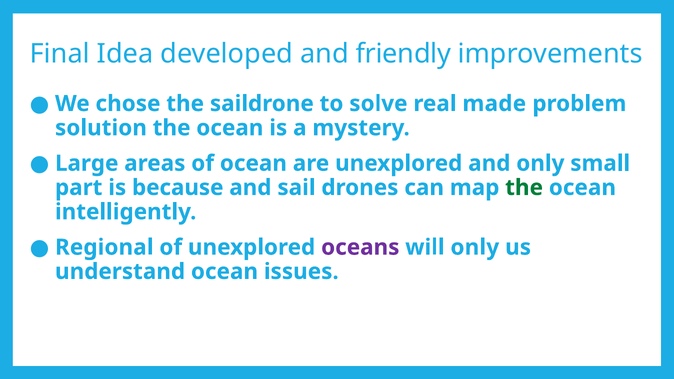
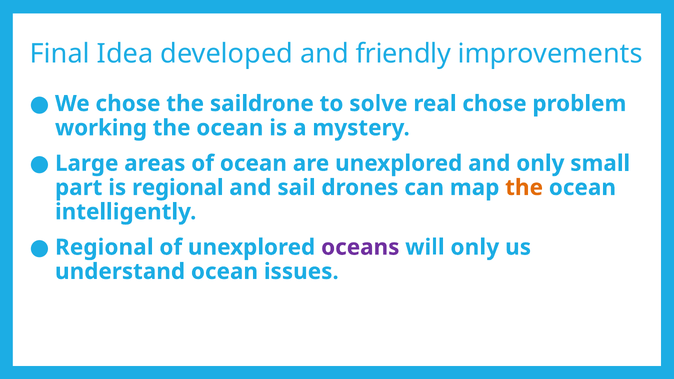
real made: made -> chose
solution: solution -> working
is because: because -> regional
the at (524, 188) colour: green -> orange
